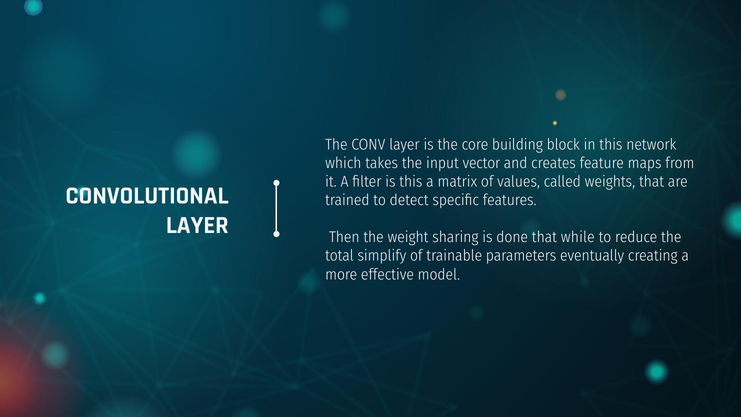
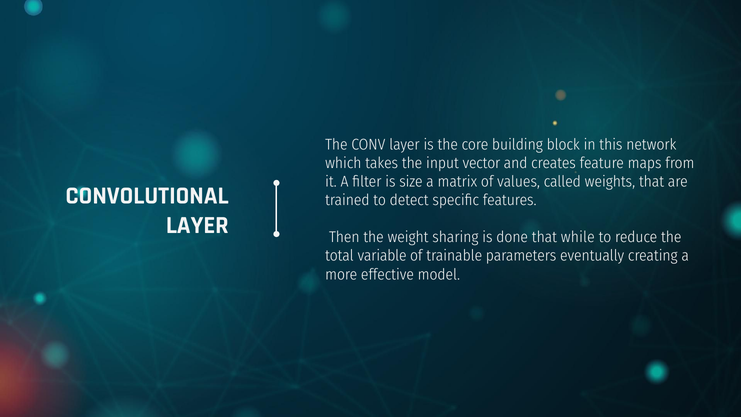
is this: this -> size
simplify: simplify -> variable
